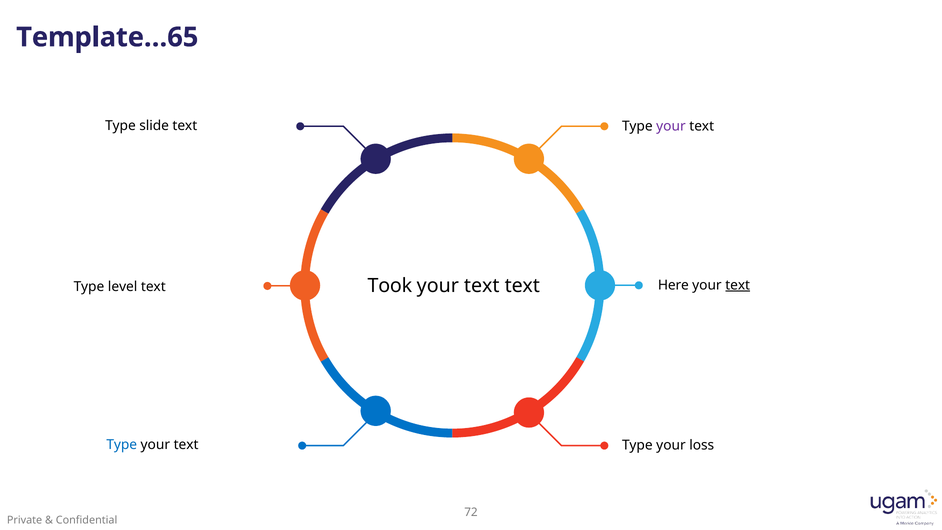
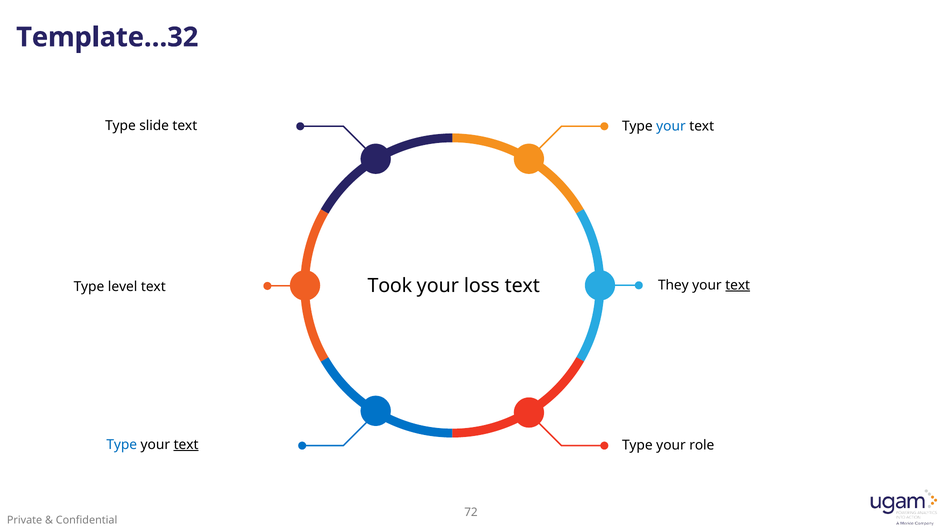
Template…65: Template…65 -> Template…32
your at (671, 126) colour: purple -> blue
text at (482, 286): text -> loss
Here: Here -> They
text at (186, 444) underline: none -> present
loss: loss -> role
